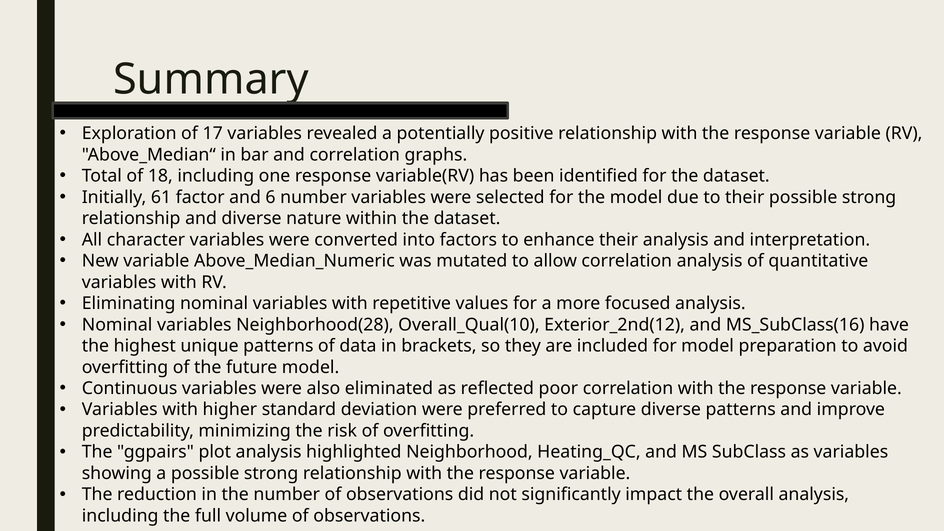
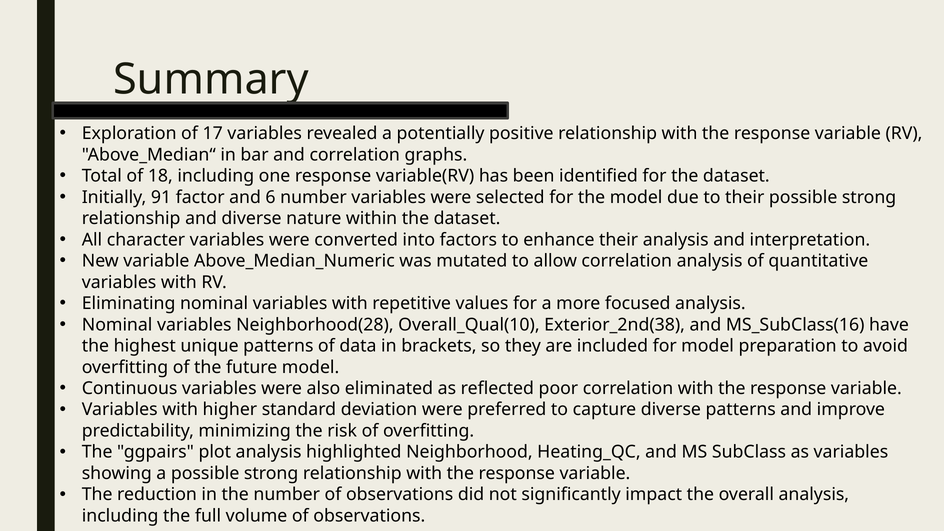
61: 61 -> 91
Exterior_2nd(12: Exterior_2nd(12 -> Exterior_2nd(38
